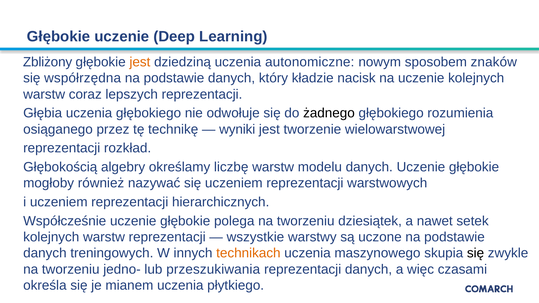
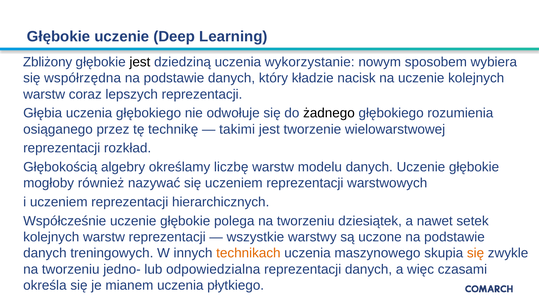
jest at (140, 62) colour: orange -> black
autonomiczne: autonomiczne -> wykorzystanie
znaków: znaków -> wybiera
wyniki: wyniki -> takimi
się at (476, 253) colour: black -> orange
przeszukiwania: przeszukiwania -> odpowiedzialna
